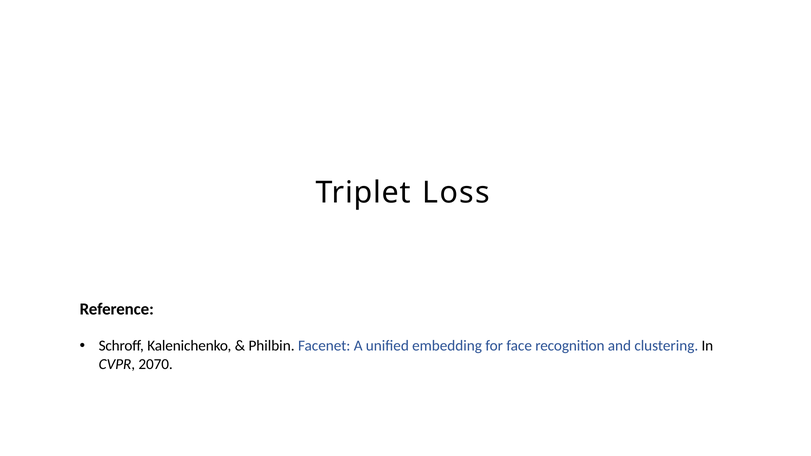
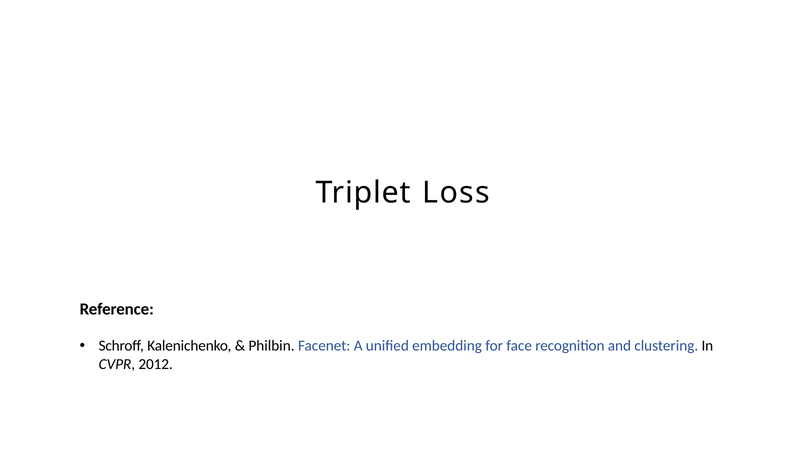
2070: 2070 -> 2012
